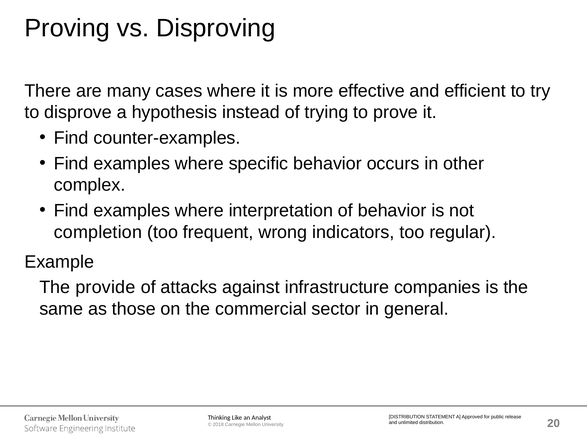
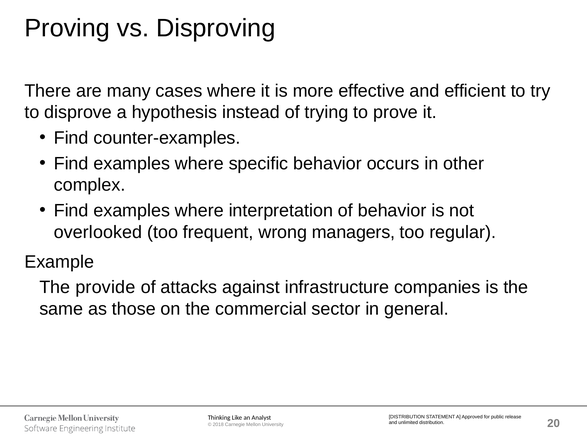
completion: completion -> overlooked
indicators: indicators -> managers
